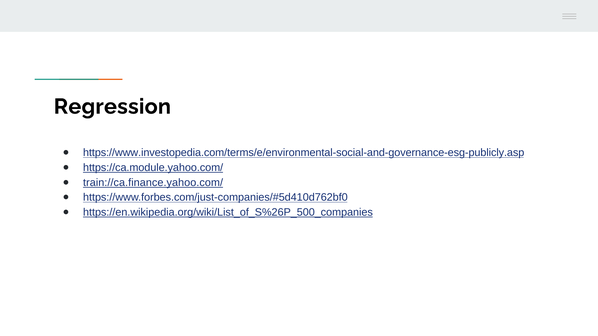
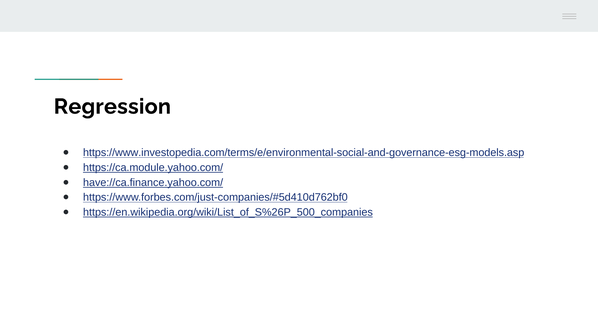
https://www.investopedia.com/terms/e/environmental-social-and-governance-esg-publicly.asp: https://www.investopedia.com/terms/e/environmental-social-and-governance-esg-publicly.asp -> https://www.investopedia.com/terms/e/environmental-social-and-governance-esg-models.asp
train://ca.finance.yahoo.com/: train://ca.finance.yahoo.com/ -> have://ca.finance.yahoo.com/
